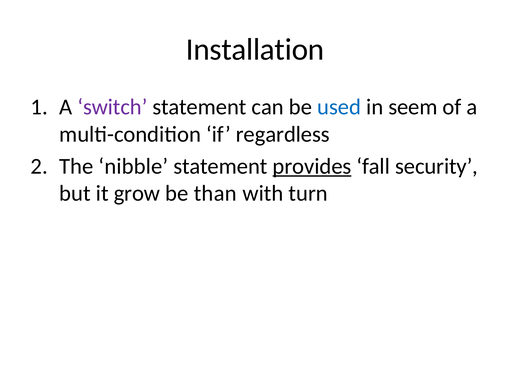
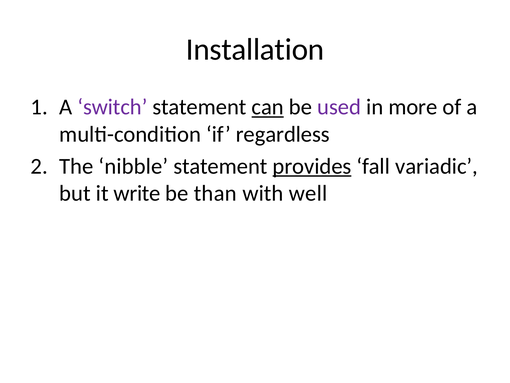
can underline: none -> present
used colour: blue -> purple
seem: seem -> more
security: security -> variadic
grow: grow -> write
turn: turn -> well
